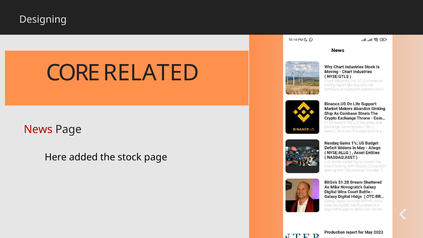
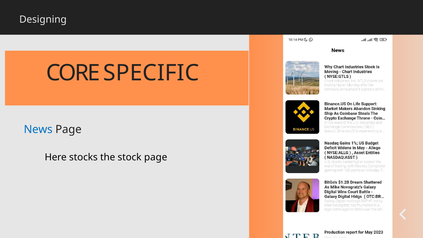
RELATED: RELATED -> SPECIFIC
News colour: red -> blue
added: added -> stocks
